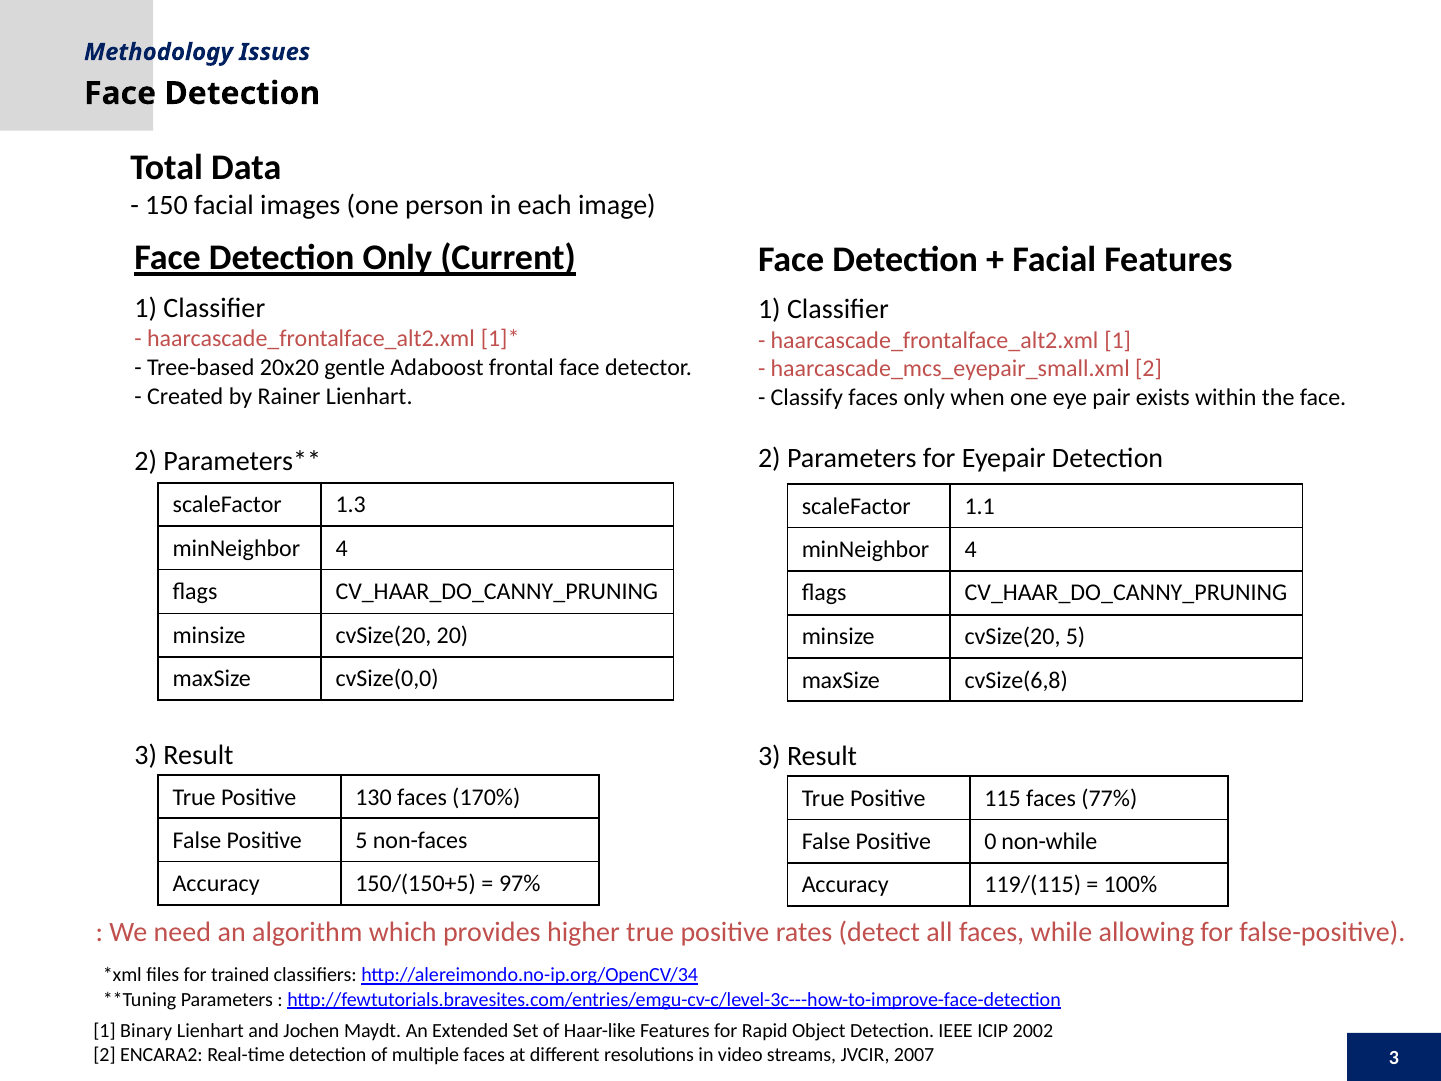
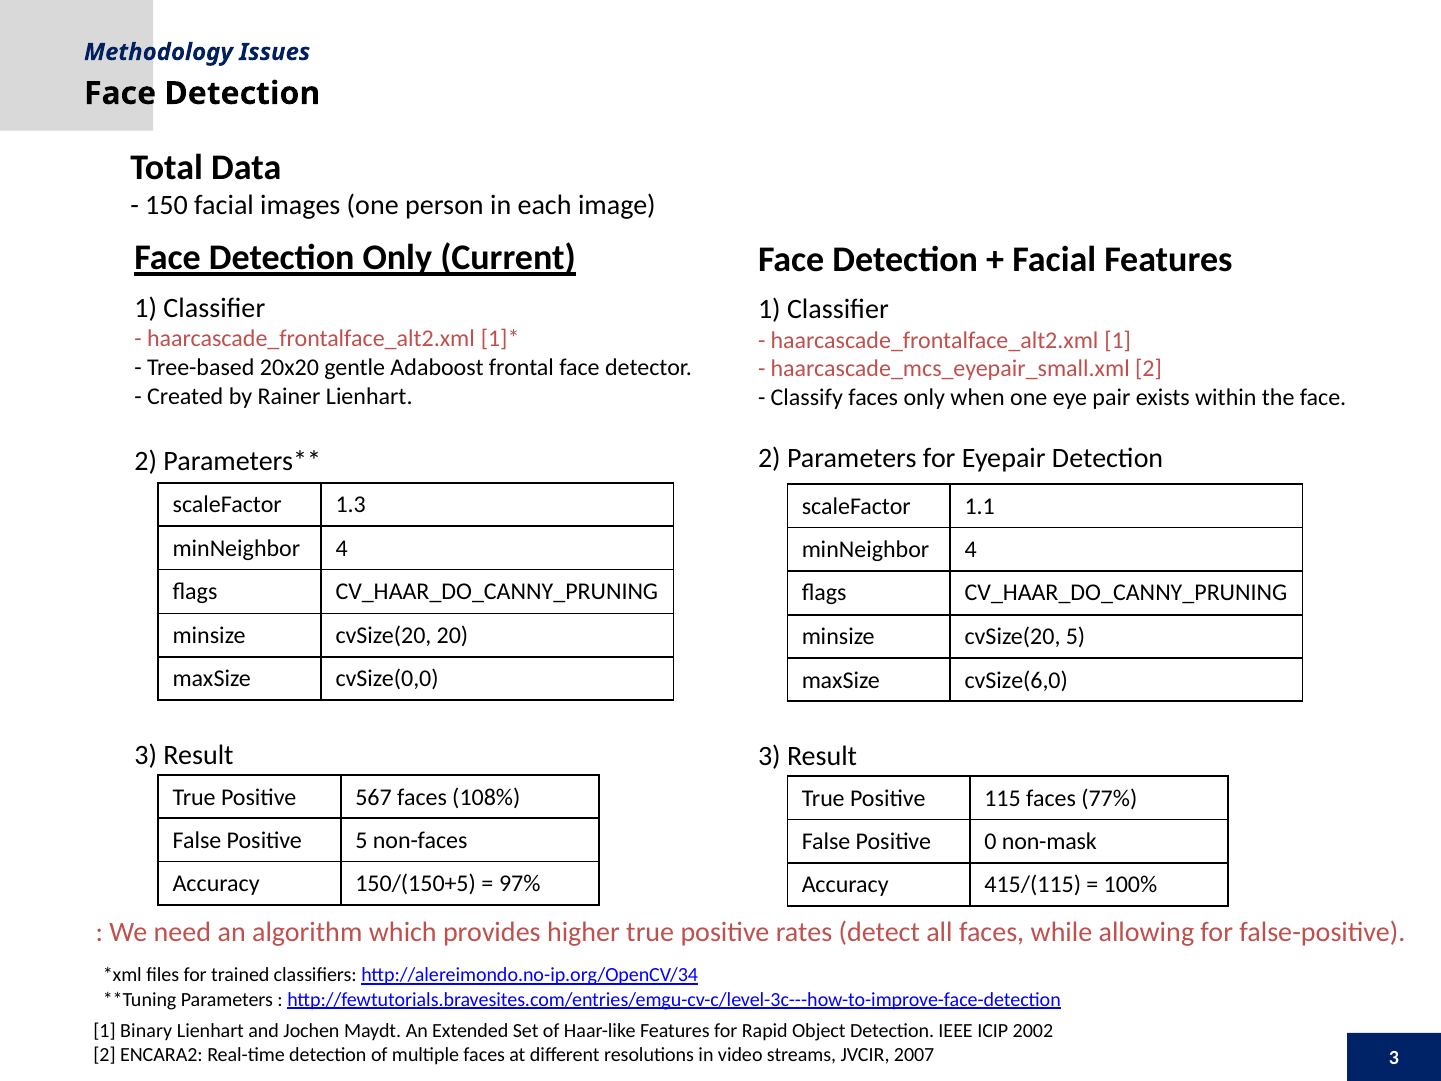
cvSize(6,8: cvSize(6,8 -> cvSize(6,0
130: 130 -> 567
170%: 170% -> 108%
non-while: non-while -> non-mask
119/(115: 119/(115 -> 415/(115
